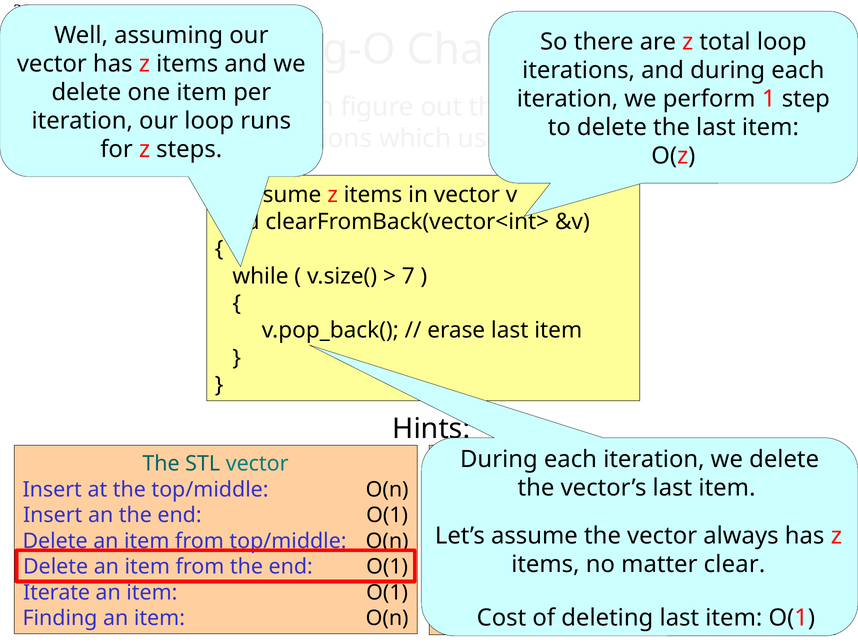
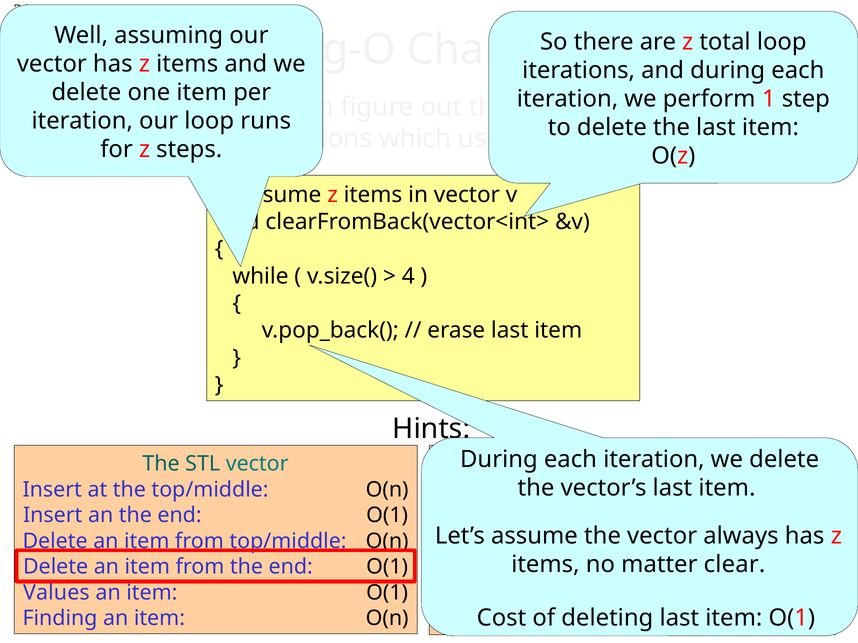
7 at (408, 276): 7 -> 4
Iterate: Iterate -> Values
